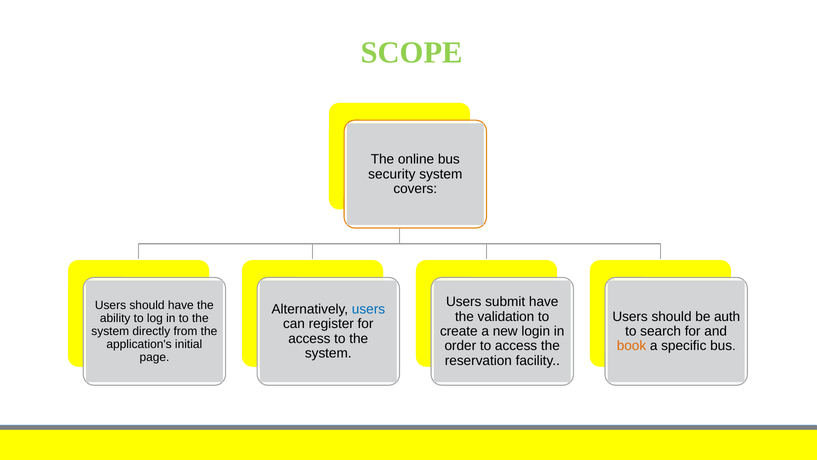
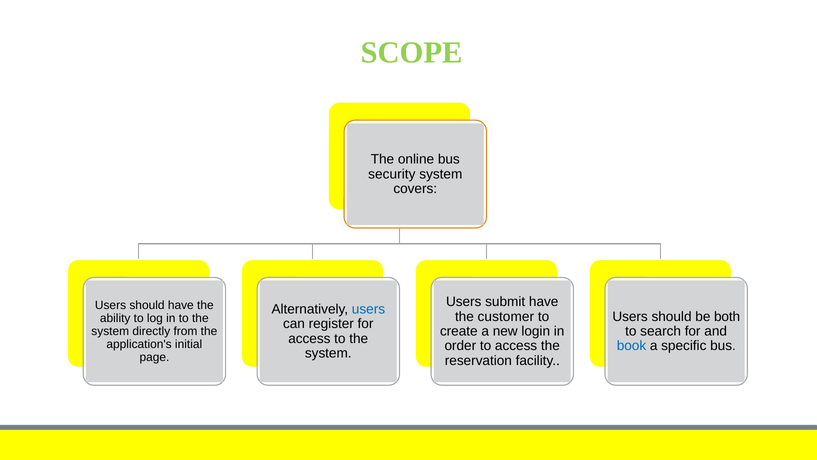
validation: validation -> customer
auth: auth -> both
book colour: orange -> blue
